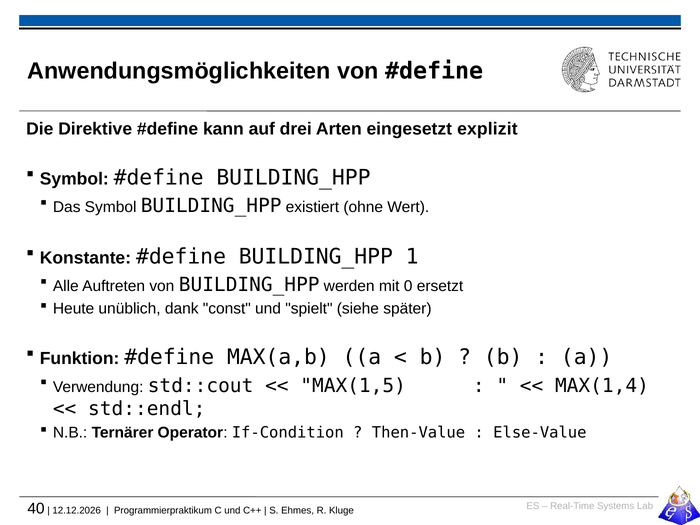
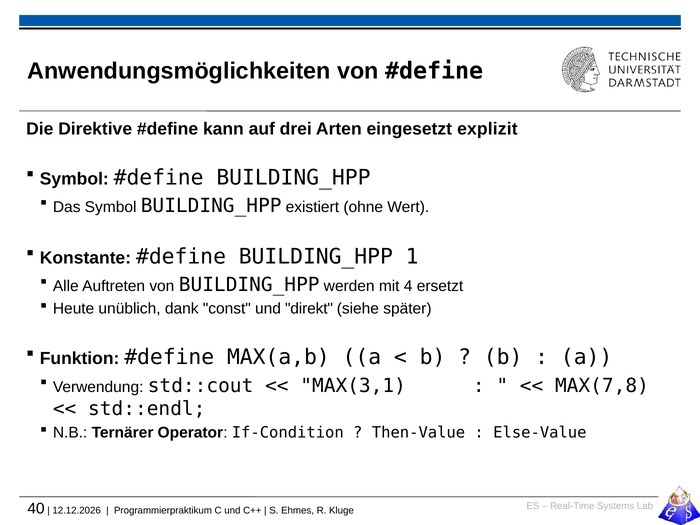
0: 0 -> 4
spielt: spielt -> direkt
MAX(1,5: MAX(1,5 -> MAX(3,1
MAX(1,4: MAX(1,4 -> MAX(7,8
